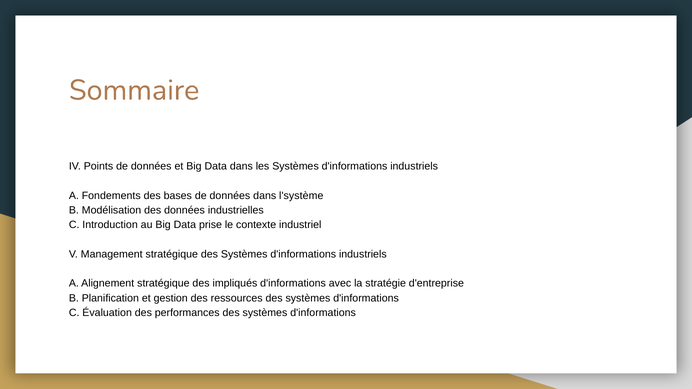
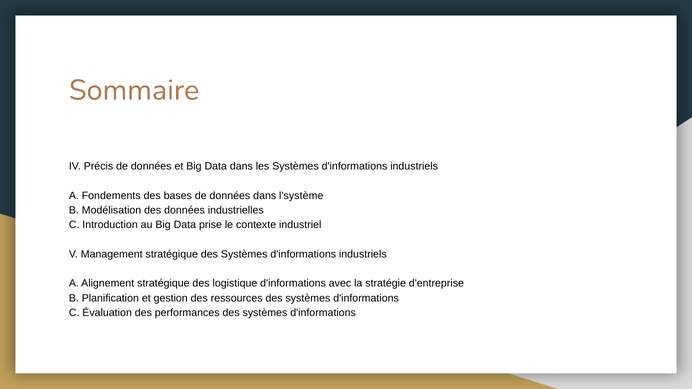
Points: Points -> Précis
impliqués: impliqués -> logistique
